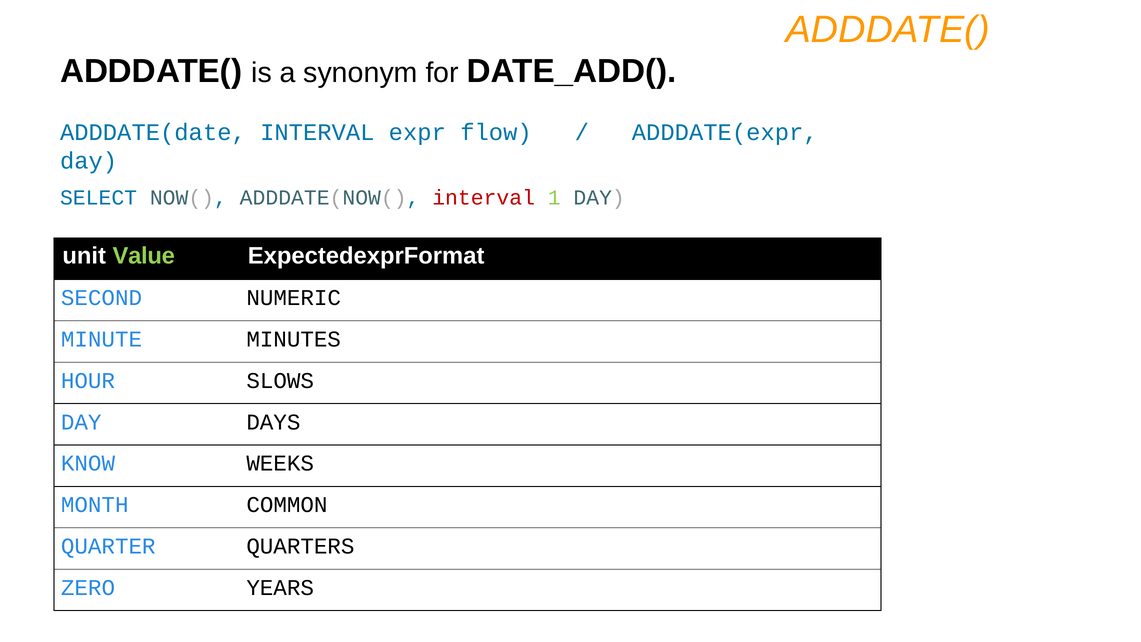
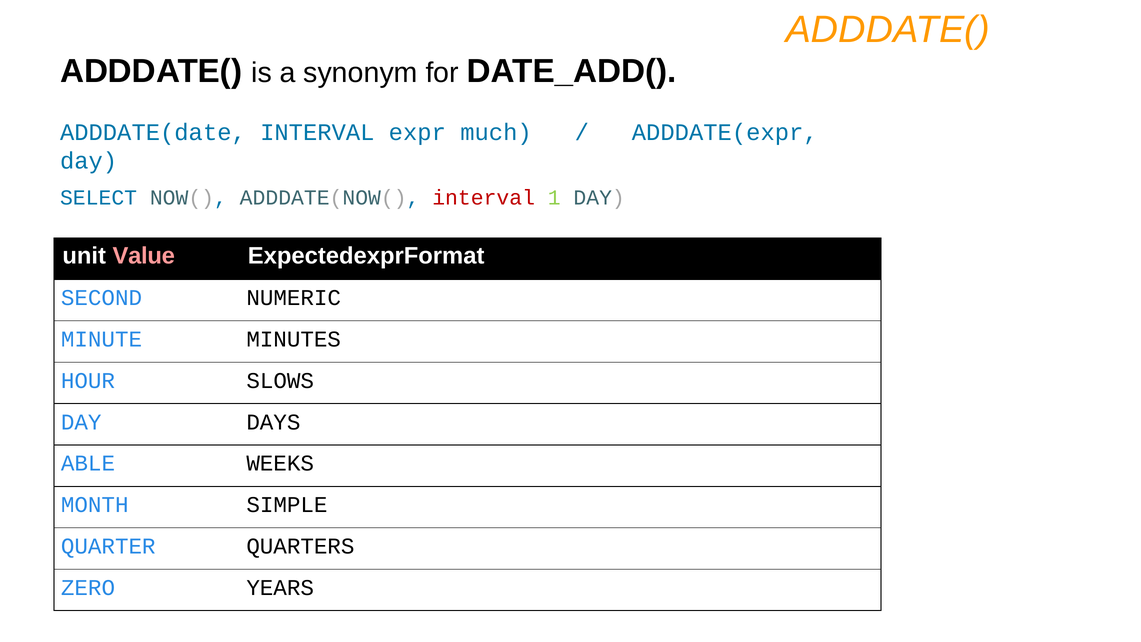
flow: flow -> much
Value colour: light green -> pink
KNOW: KNOW -> ABLE
COMMON: COMMON -> SIMPLE
